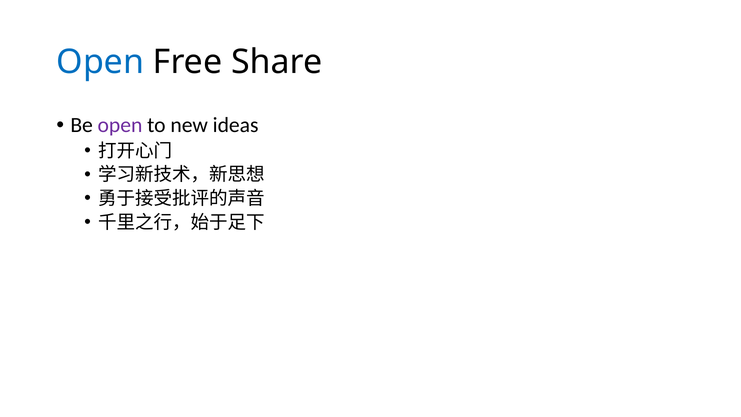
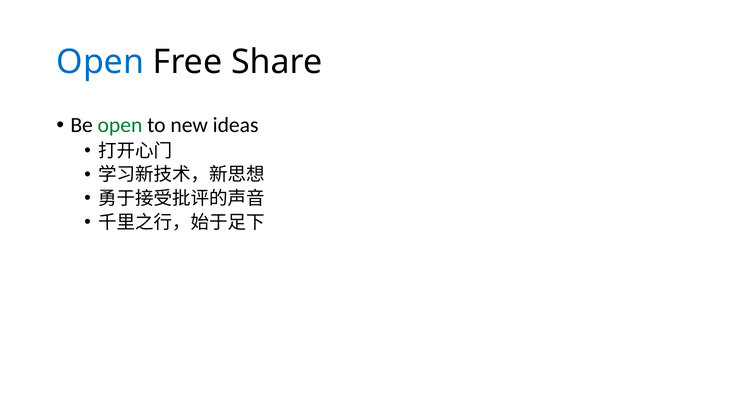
open at (120, 125) colour: purple -> green
